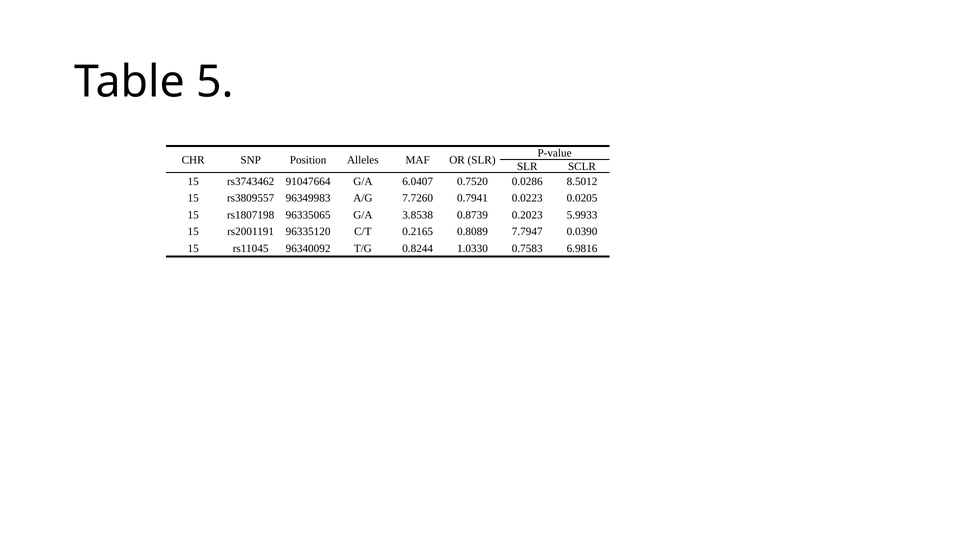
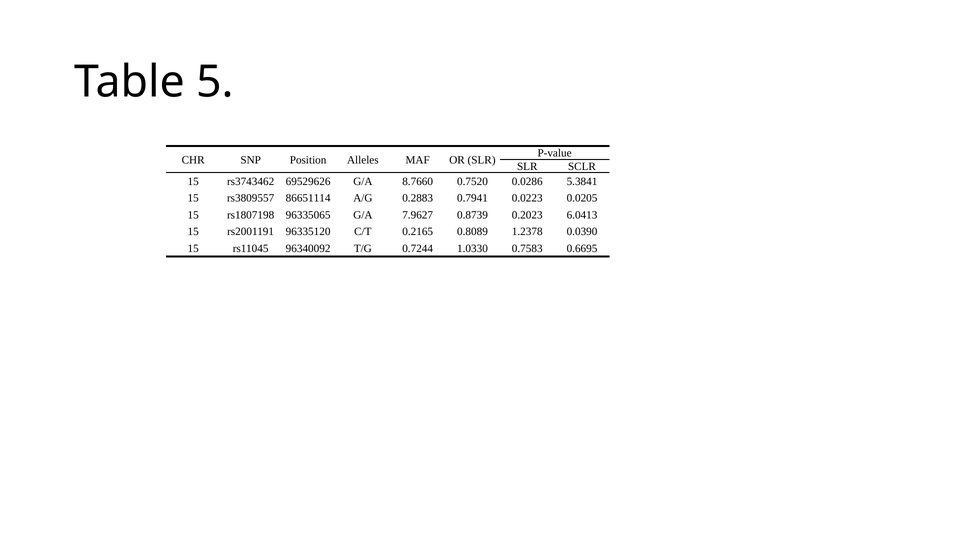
91047664: 91047664 -> 69529626
6.0407: 6.0407 -> 8.7660
8.5012: 8.5012 -> 5.3841
96349983: 96349983 -> 86651114
7.7260: 7.7260 -> 0.2883
3.8538: 3.8538 -> 7.9627
5.9933: 5.9933 -> 6.0413
7.7947: 7.7947 -> 1.2378
0.8244: 0.8244 -> 0.7244
6.9816: 6.9816 -> 0.6695
